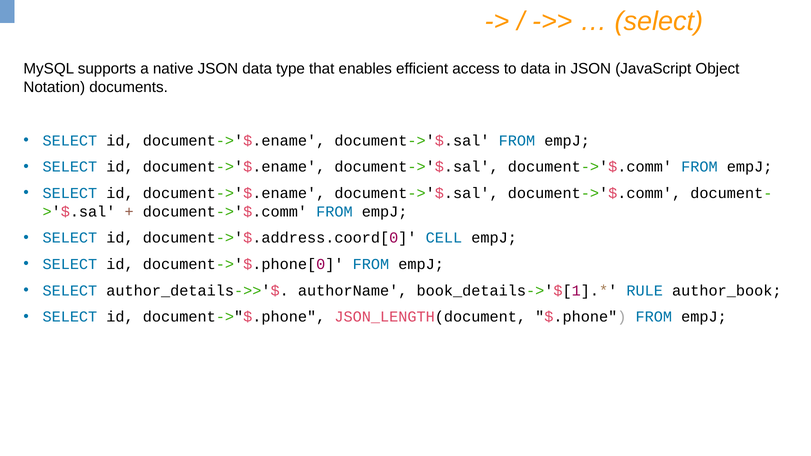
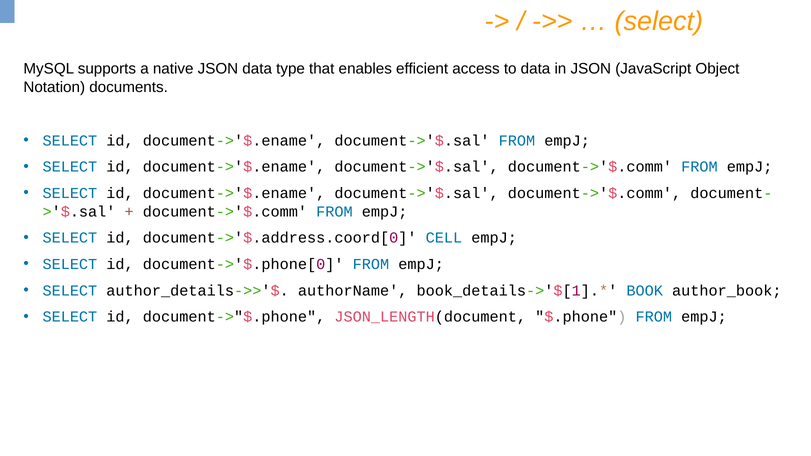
RULE: RULE -> BOOK
